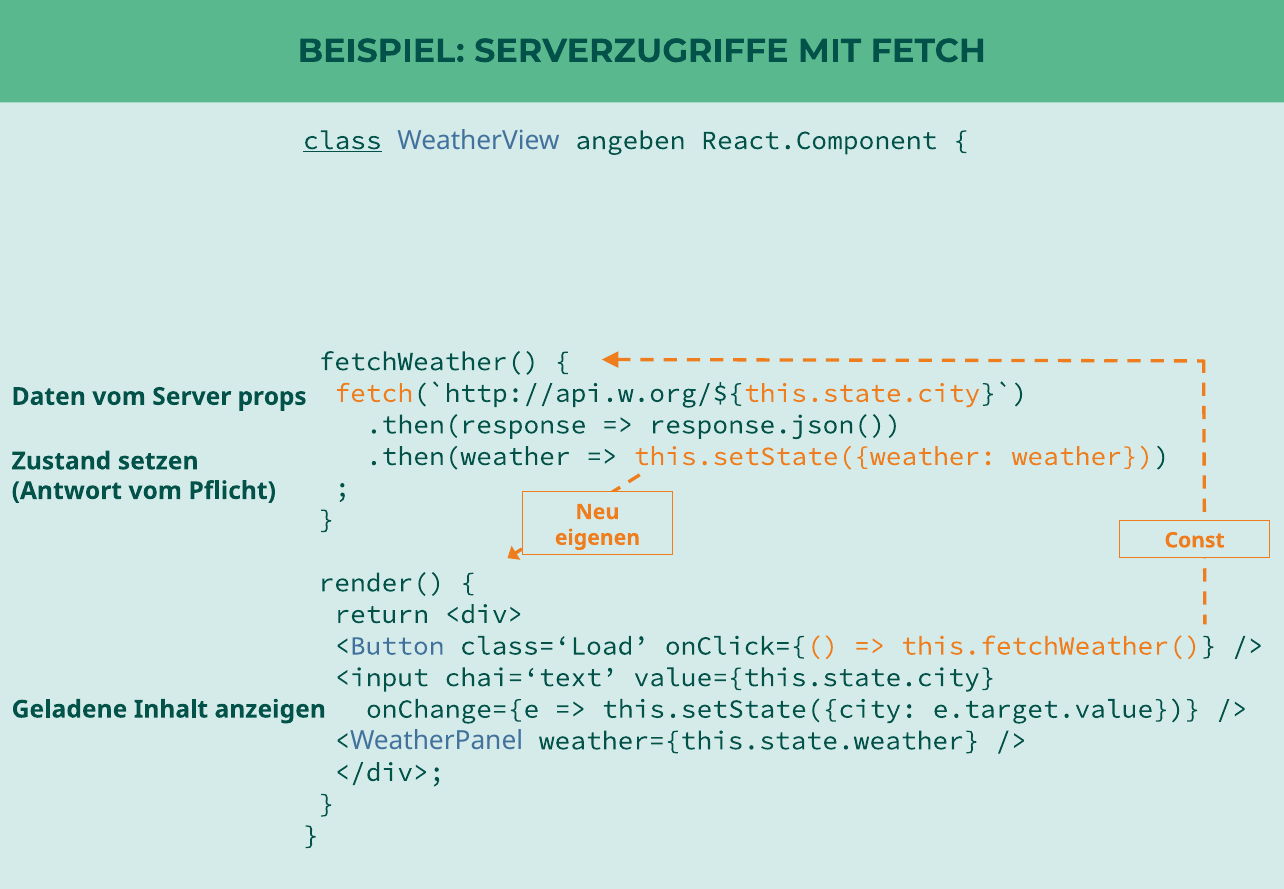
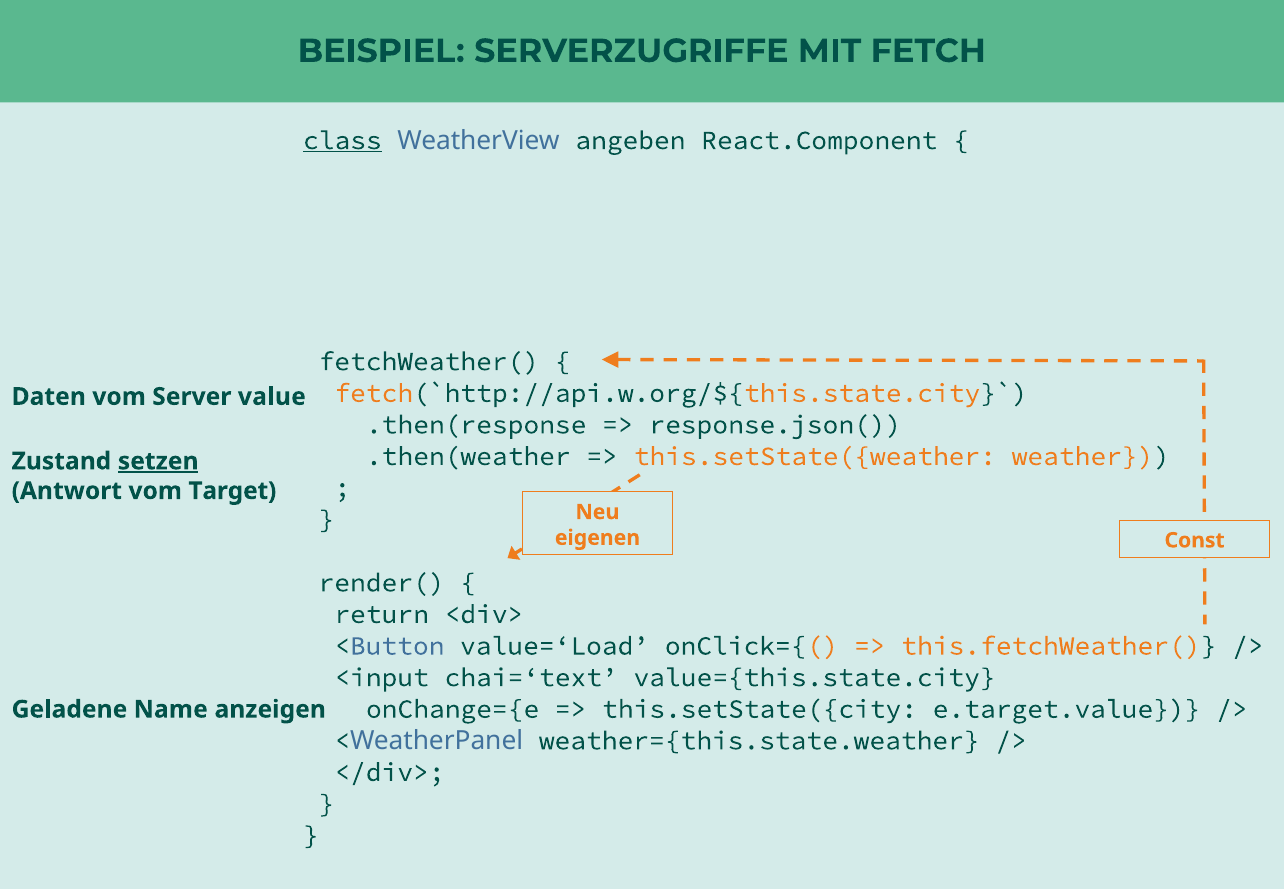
props: props -> value
setzen underline: none -> present
Pflicht: Pflicht -> Target
class=‘Load: class=‘Load -> value=‘Load
Inhalt: Inhalt -> Name
